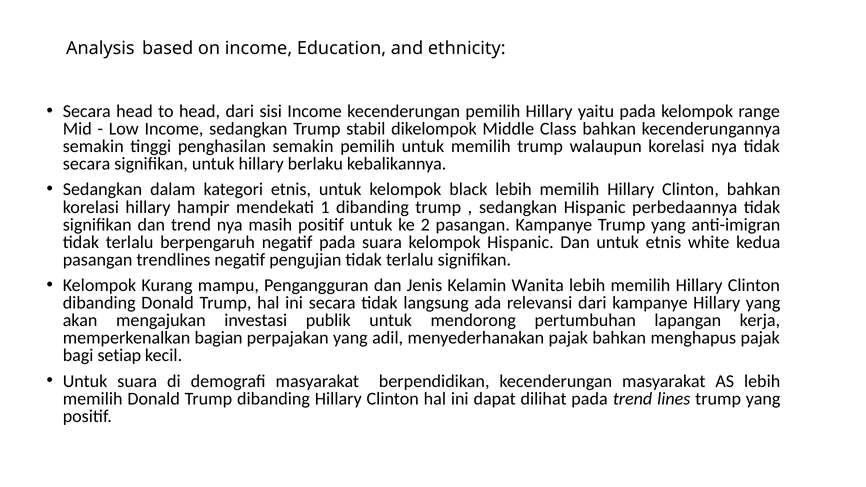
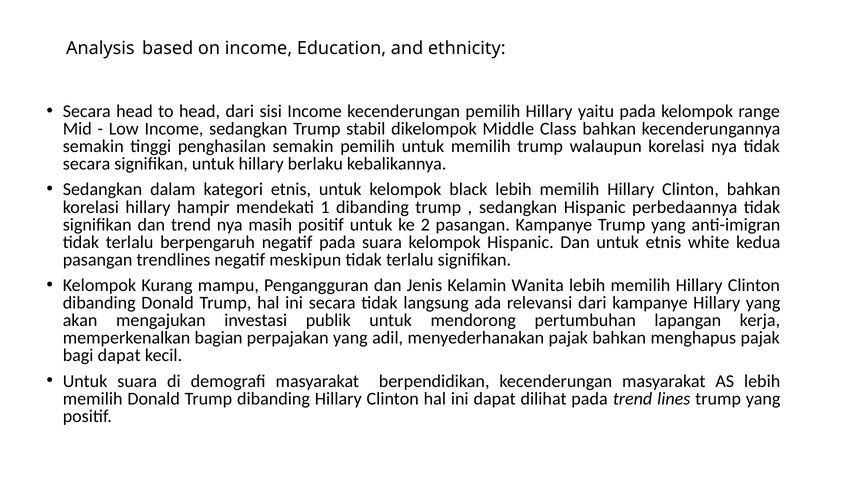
pengujian: pengujian -> meskipun
bagi setiap: setiap -> dapat
